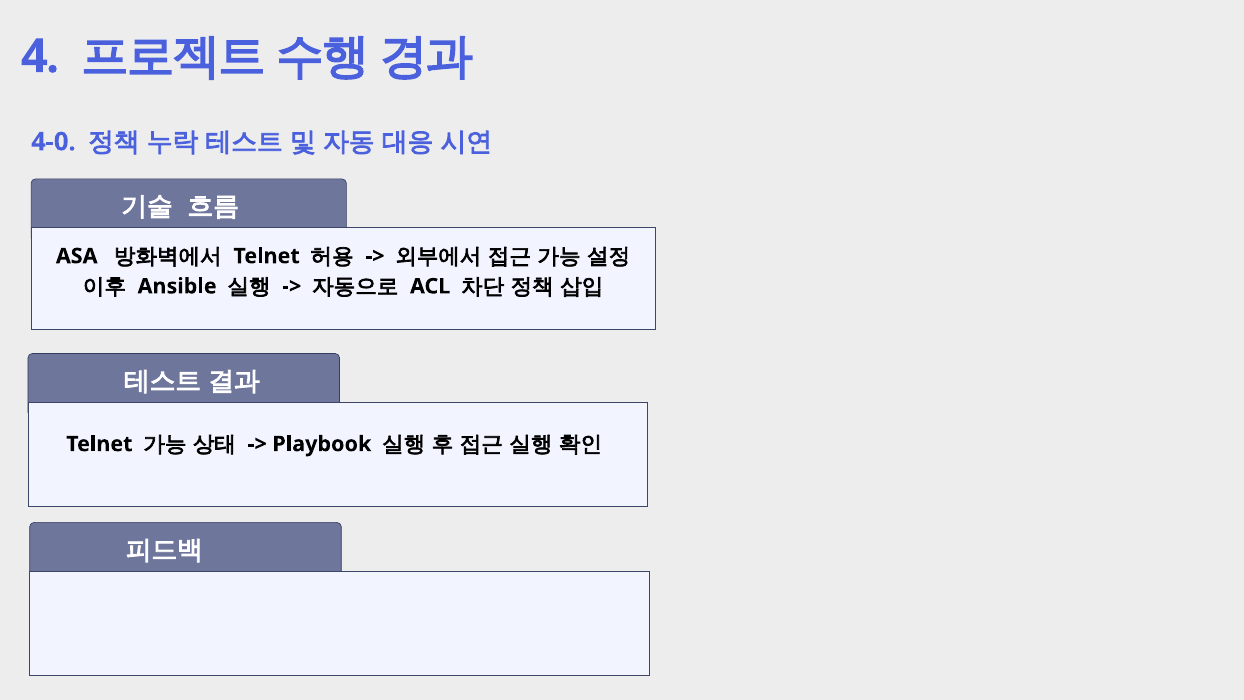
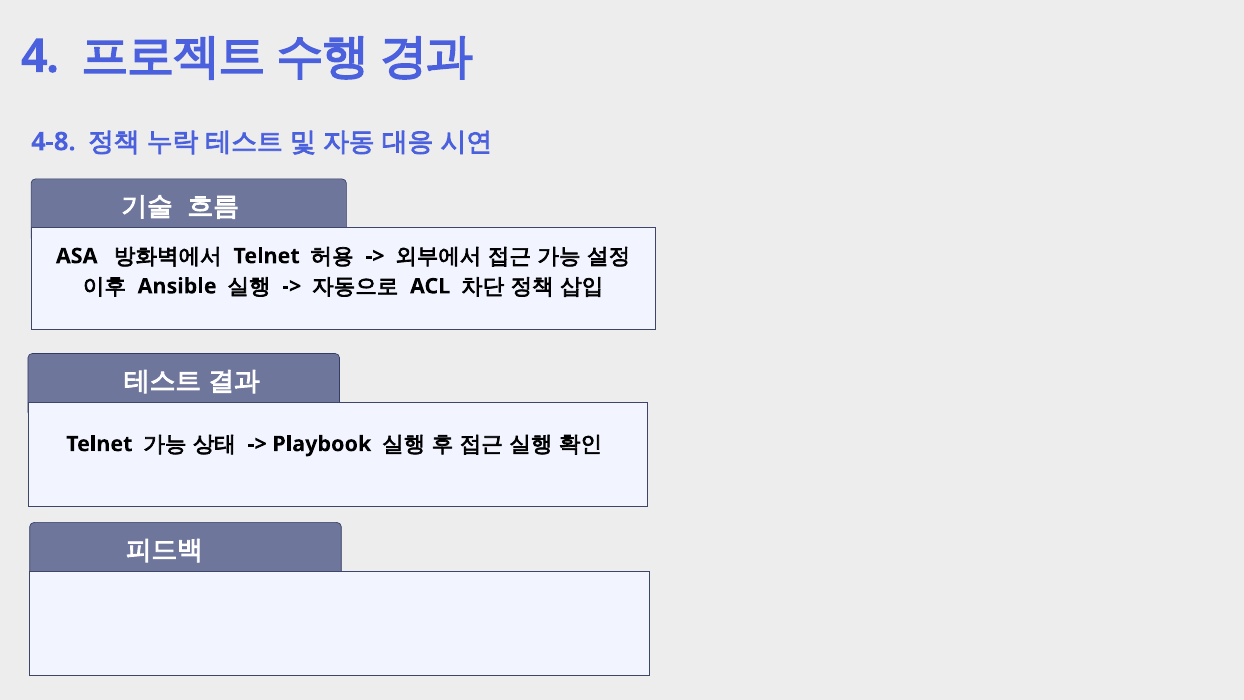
4-0: 4-0 -> 4-8
